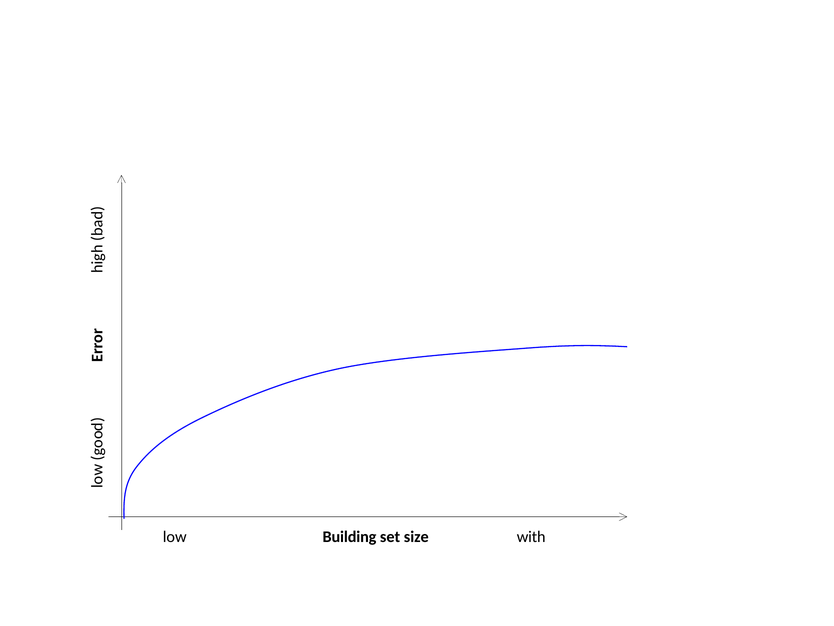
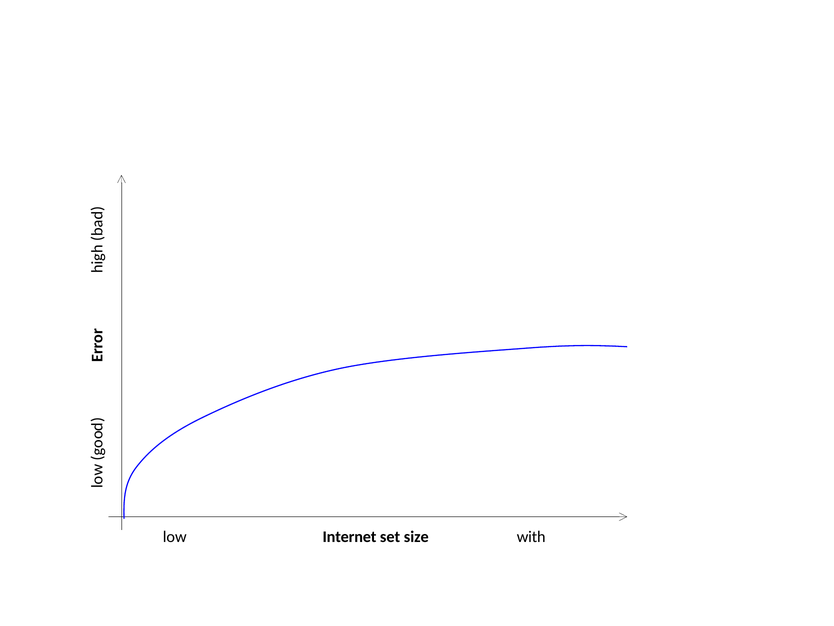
Building: Building -> Internet
